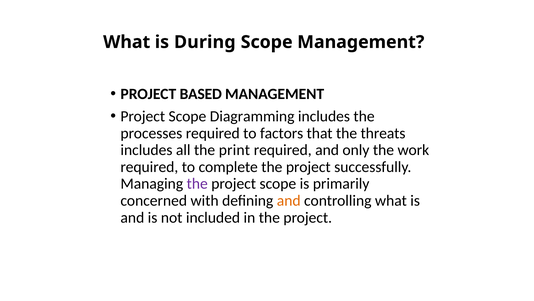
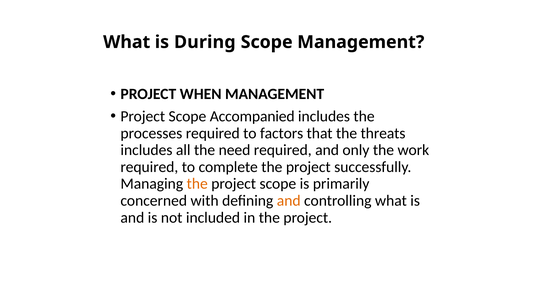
BASED: BASED -> WHEN
Diagramming: Diagramming -> Accompanied
print: print -> need
the at (197, 183) colour: purple -> orange
